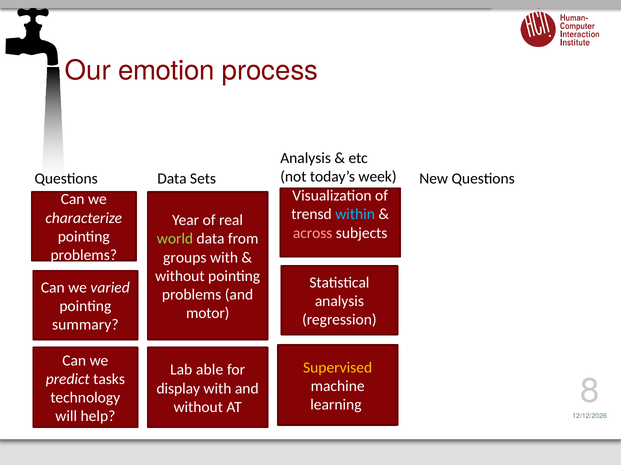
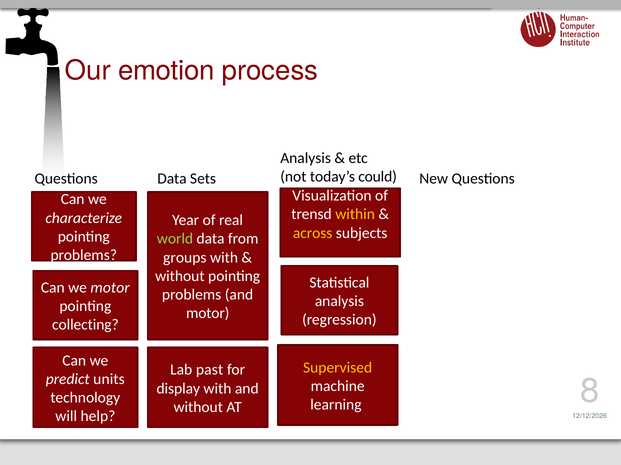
week: week -> could
within colour: light blue -> yellow
across colour: pink -> yellow
we varied: varied -> motor
summary: summary -> collecting
able: able -> past
tasks: tasks -> units
